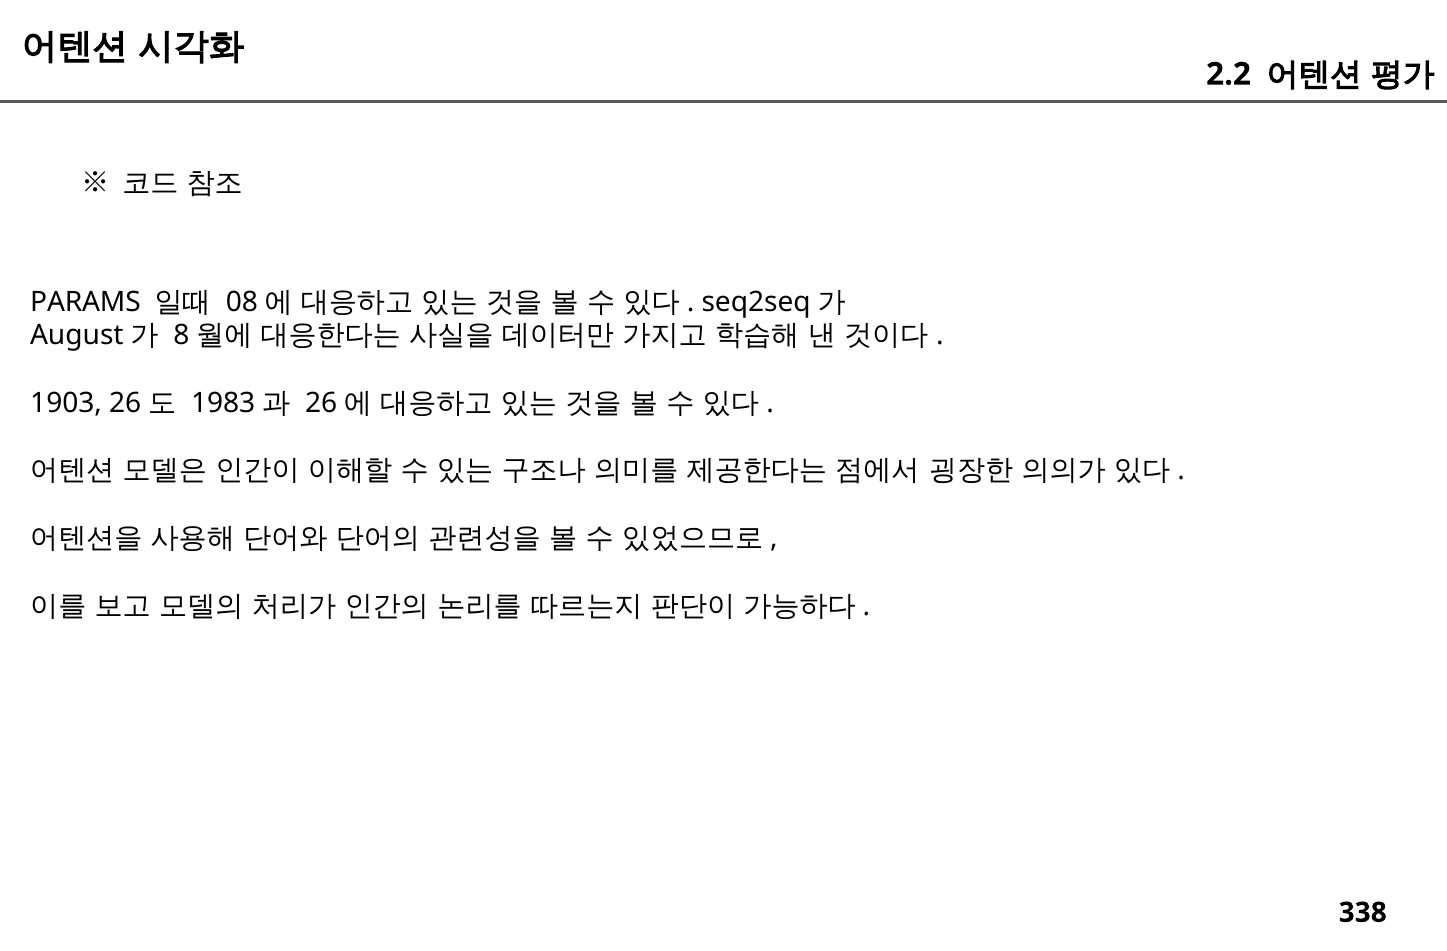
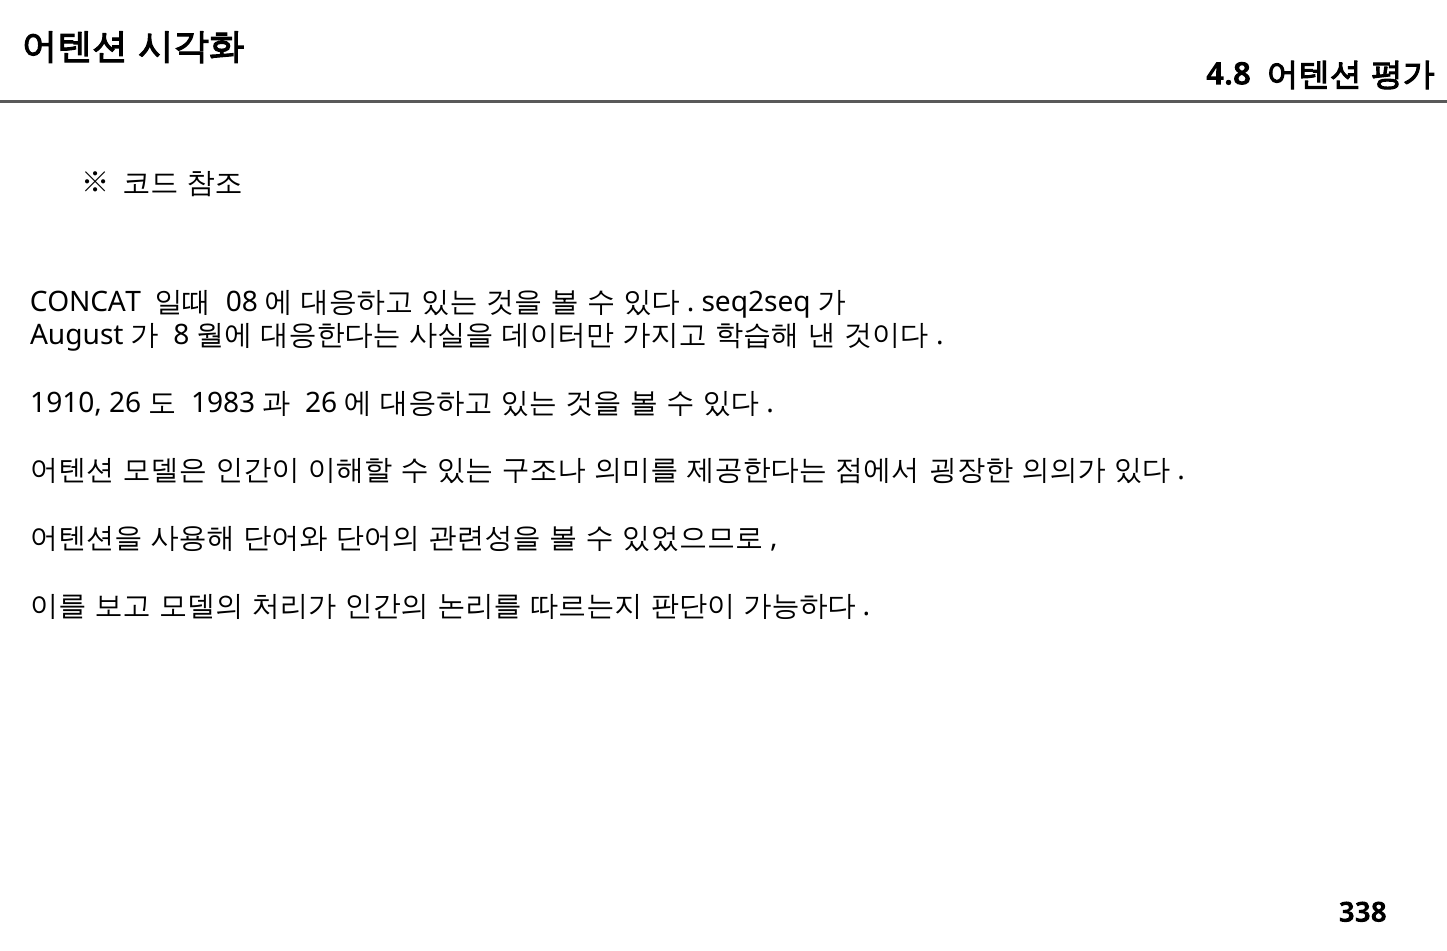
2.2: 2.2 -> 4.8
PARAMS: PARAMS -> CONCAT
1903: 1903 -> 1910
